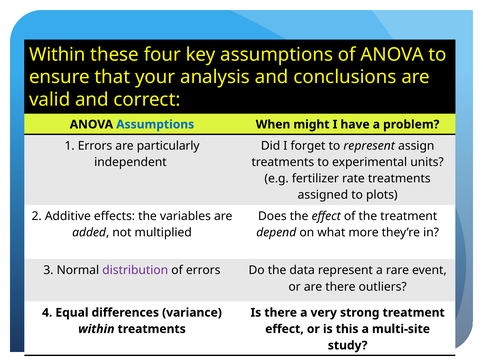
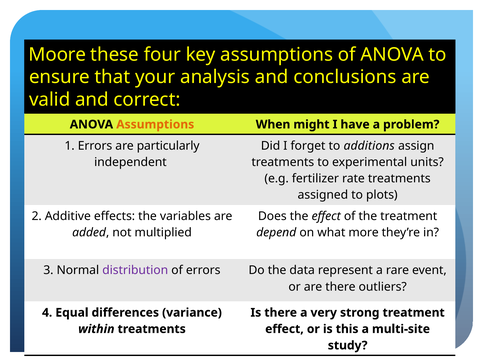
Within at (57, 55): Within -> Moore
Assumptions at (155, 125) colour: blue -> orange
to represent: represent -> additions
